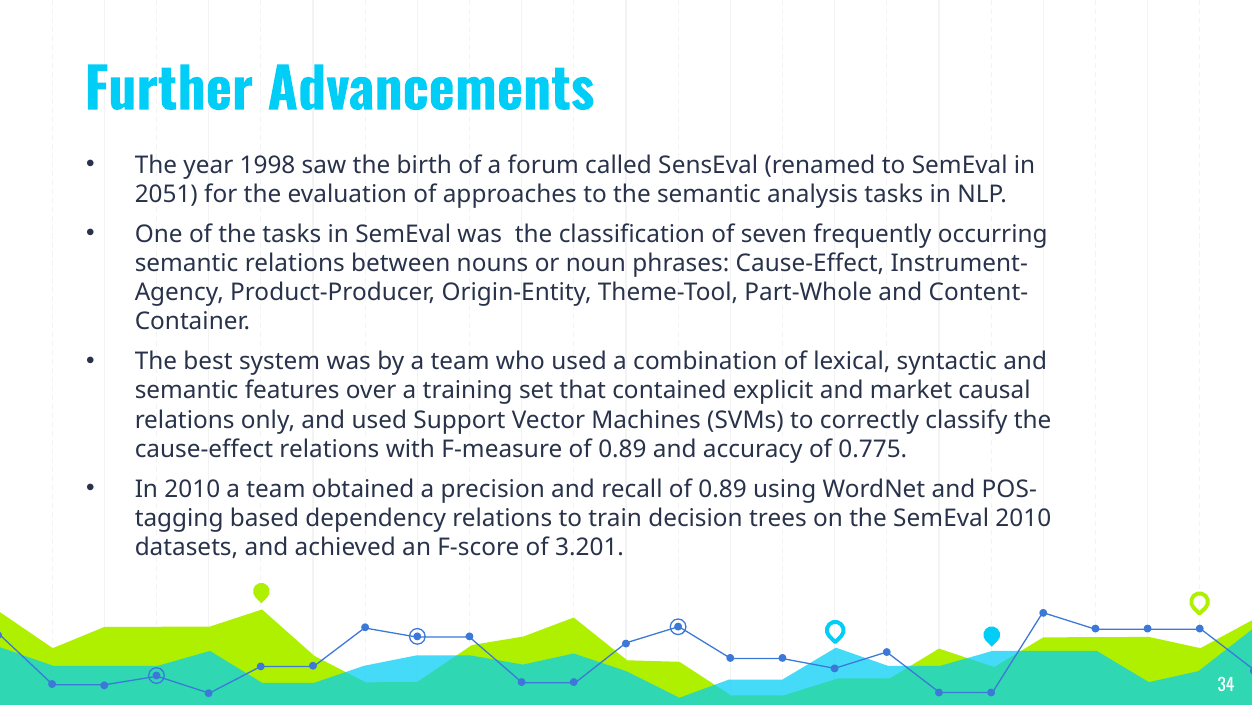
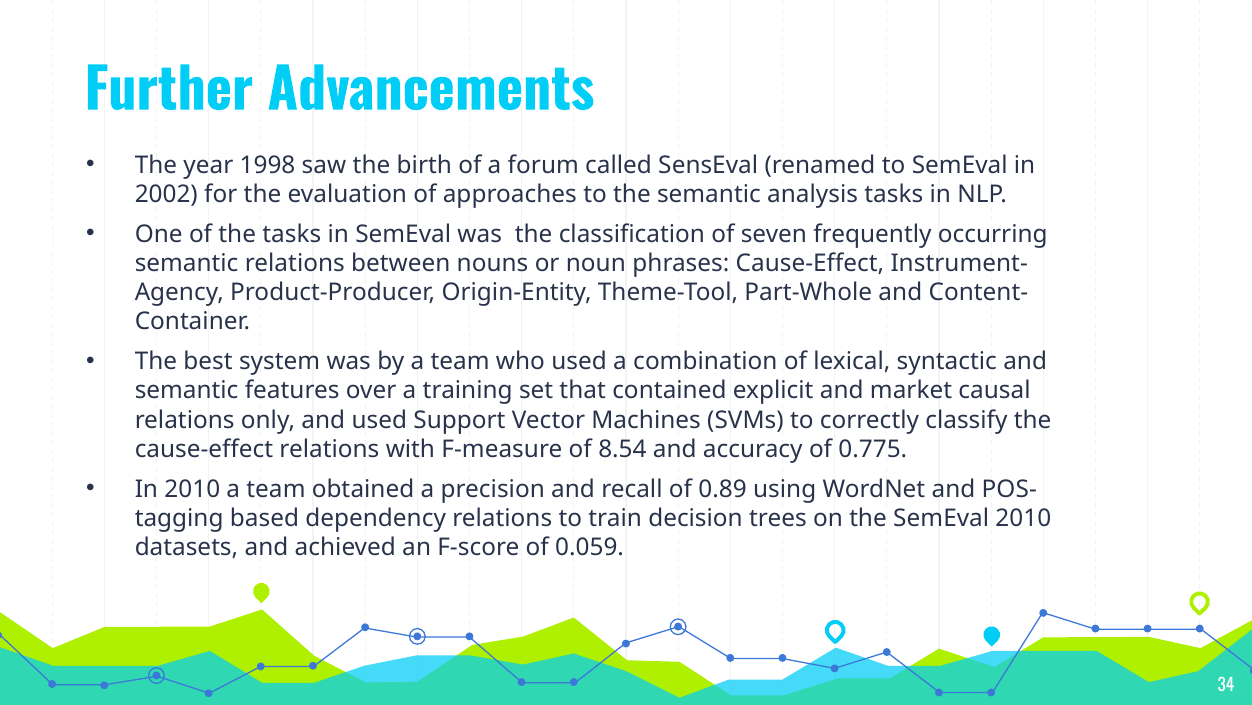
2051: 2051 -> 2002
F-measure of 0.89: 0.89 -> 8.54
3.201: 3.201 -> 0.059
